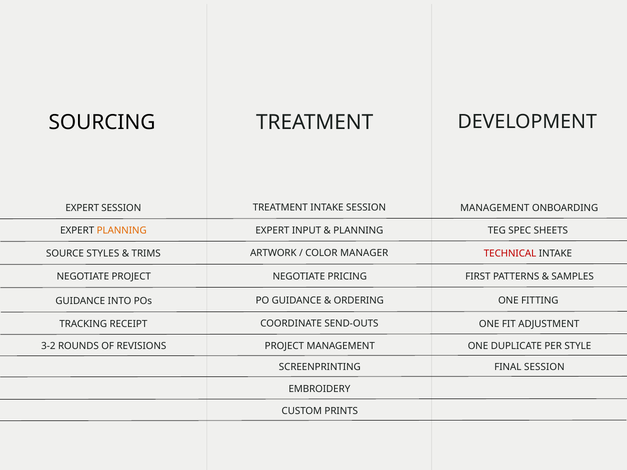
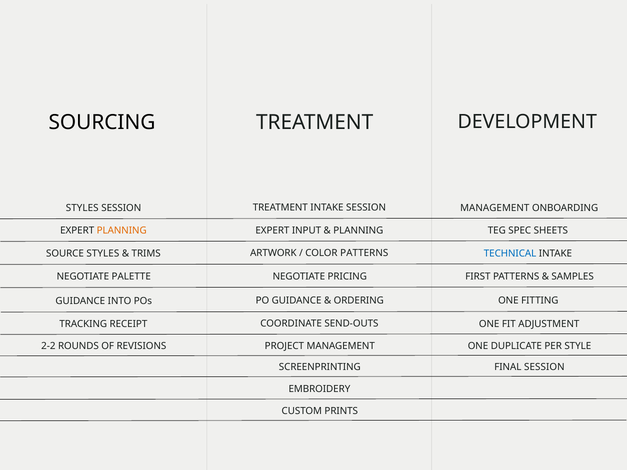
EXPERT at (82, 208): EXPERT -> STYLES
COLOR MANAGER: MANAGER -> PATTERNS
TECHNICAL colour: red -> blue
NEGOTIATE PROJECT: PROJECT -> PALETTE
3-2: 3-2 -> 2-2
